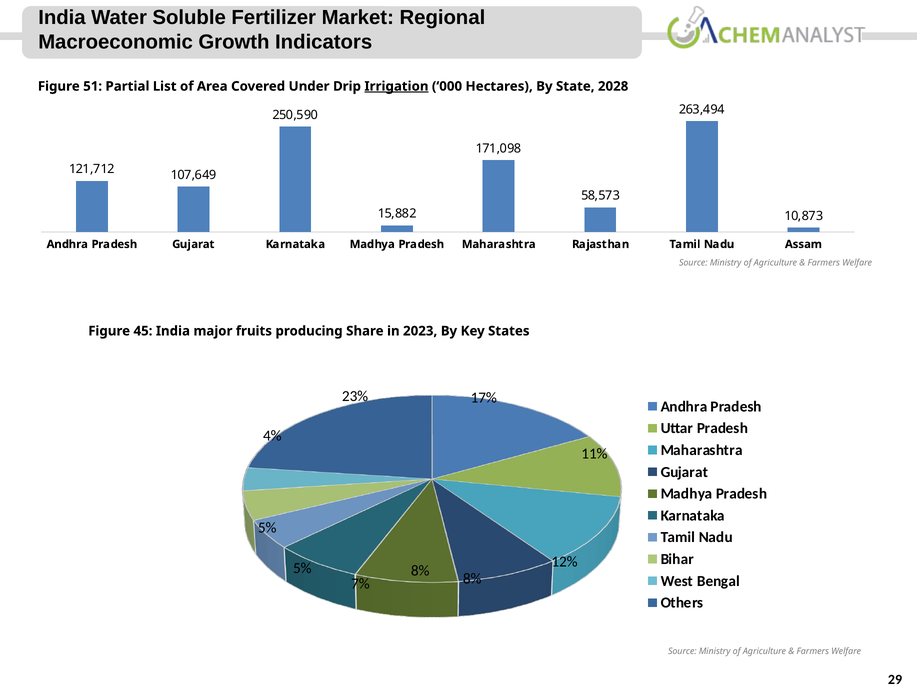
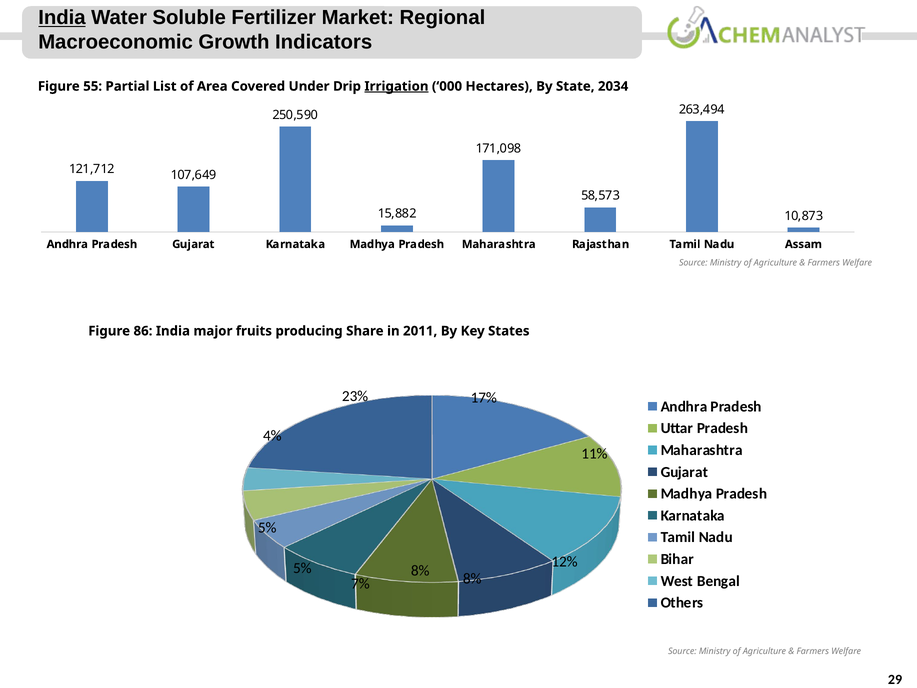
India at (62, 18) underline: none -> present
51: 51 -> 55
2028: 2028 -> 2034
45: 45 -> 86
2023: 2023 -> 2011
